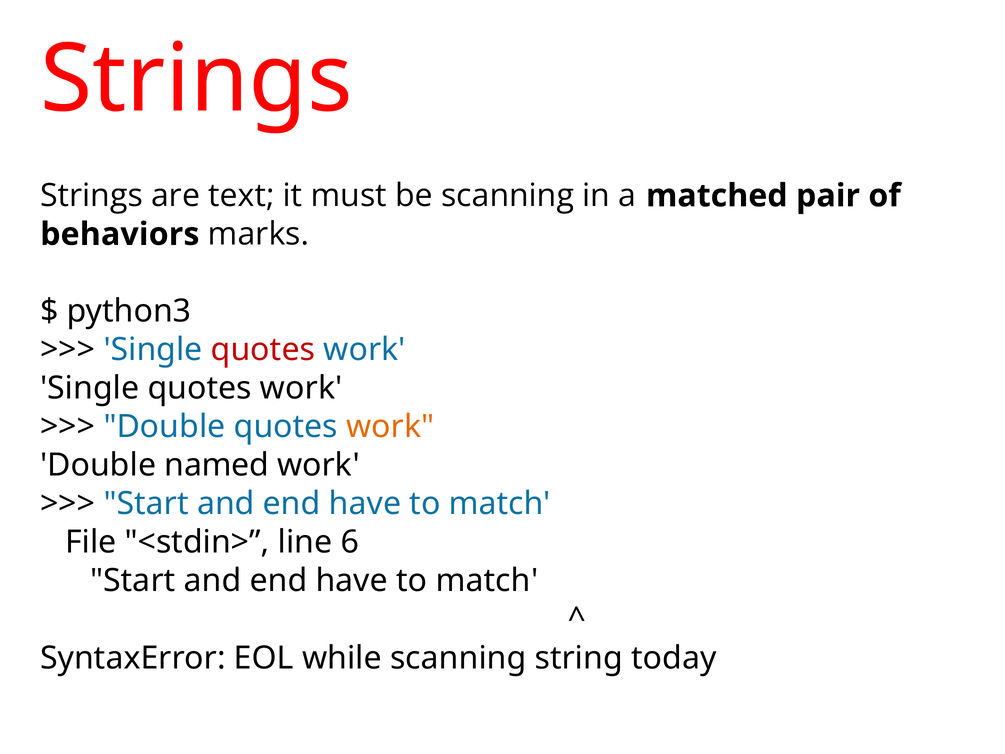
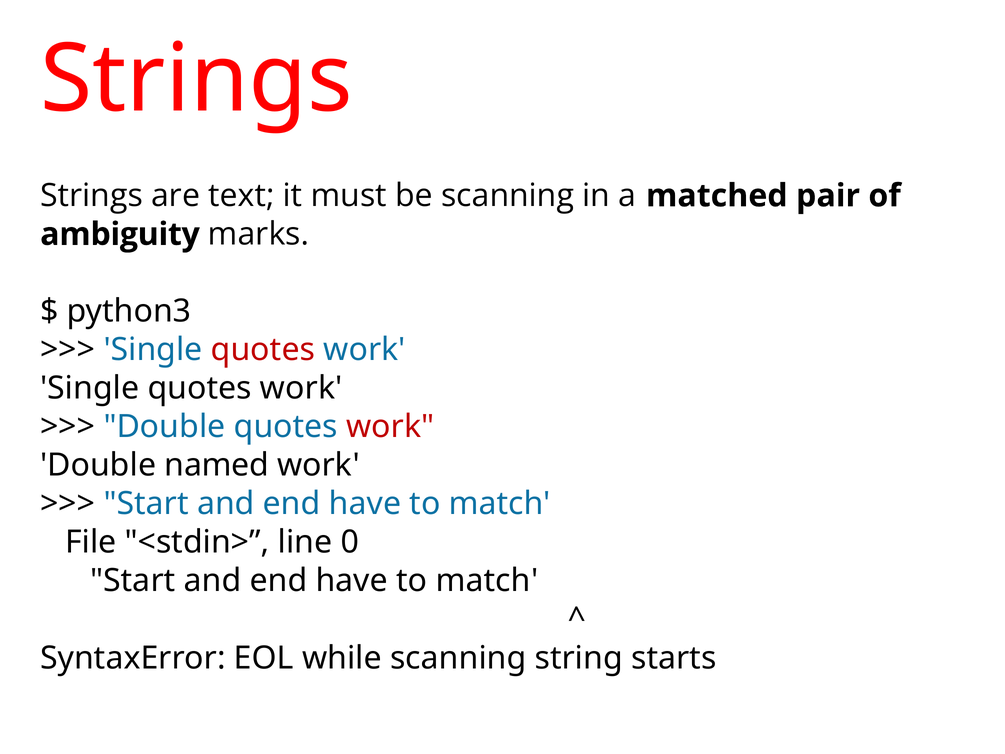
behaviors: behaviors -> ambiguity
work at (390, 427) colour: orange -> red
6: 6 -> 0
today: today -> starts
